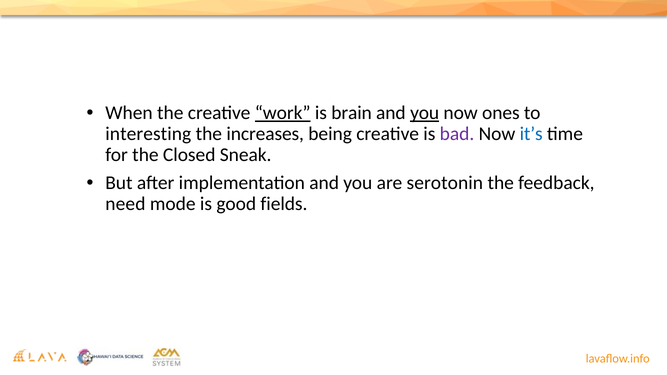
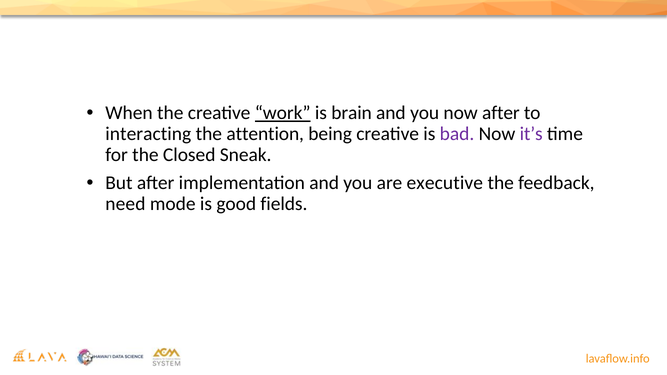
you at (425, 113) underline: present -> none
now ones: ones -> after
interesting: interesting -> interacting
increases: increases -> attention
it’s colour: blue -> purple
serotonin: serotonin -> executive
